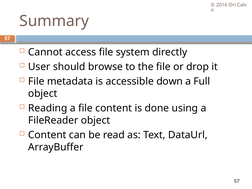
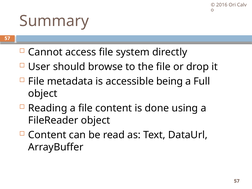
down: down -> being
